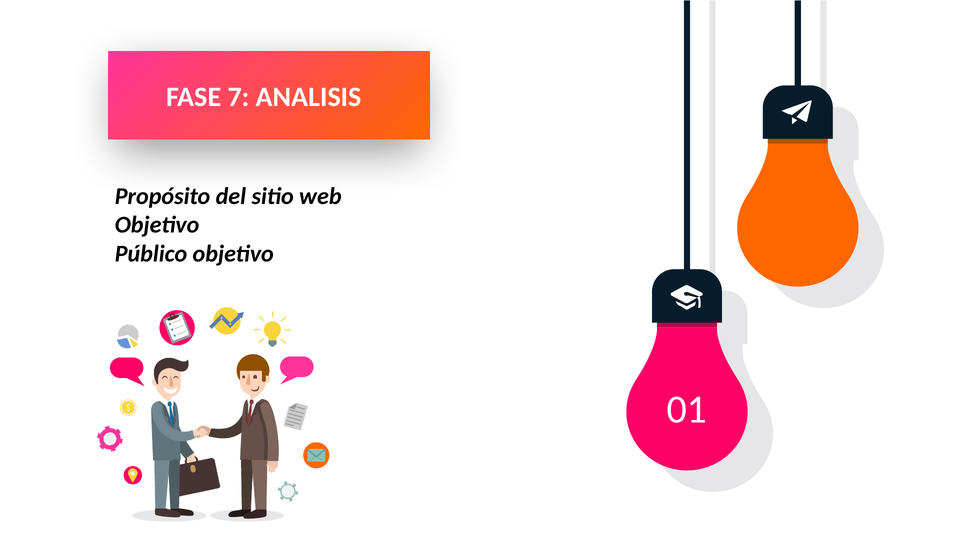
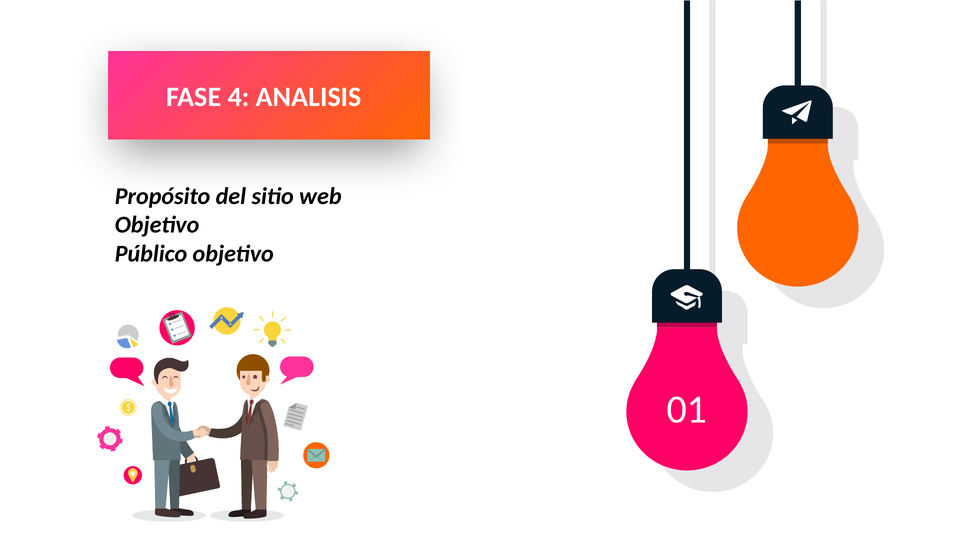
7: 7 -> 4
